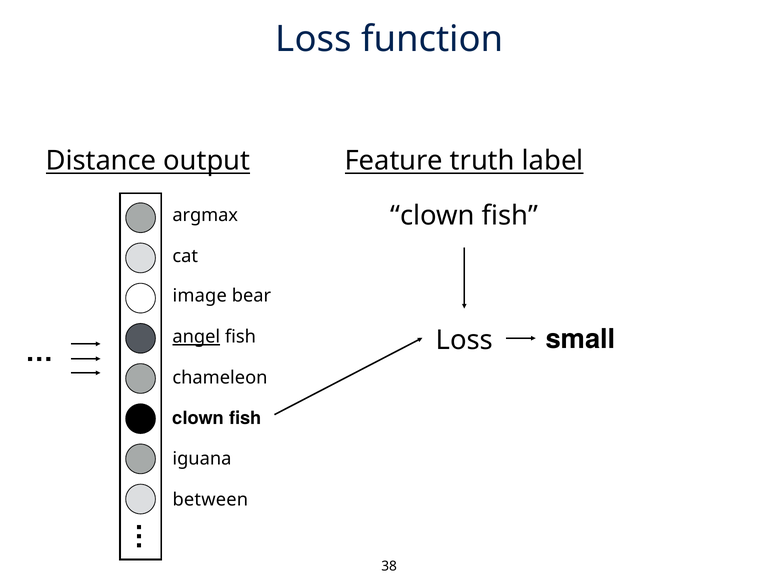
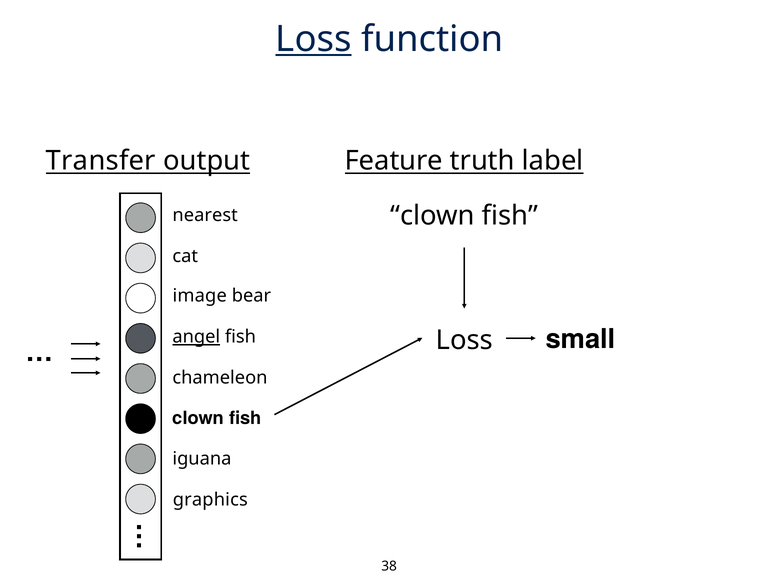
Loss at (314, 39) underline: none -> present
Distance: Distance -> Transfer
argmax: argmax -> nearest
between: between -> graphics
